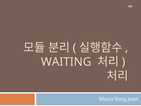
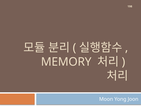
WAITING: WAITING -> MEMORY
